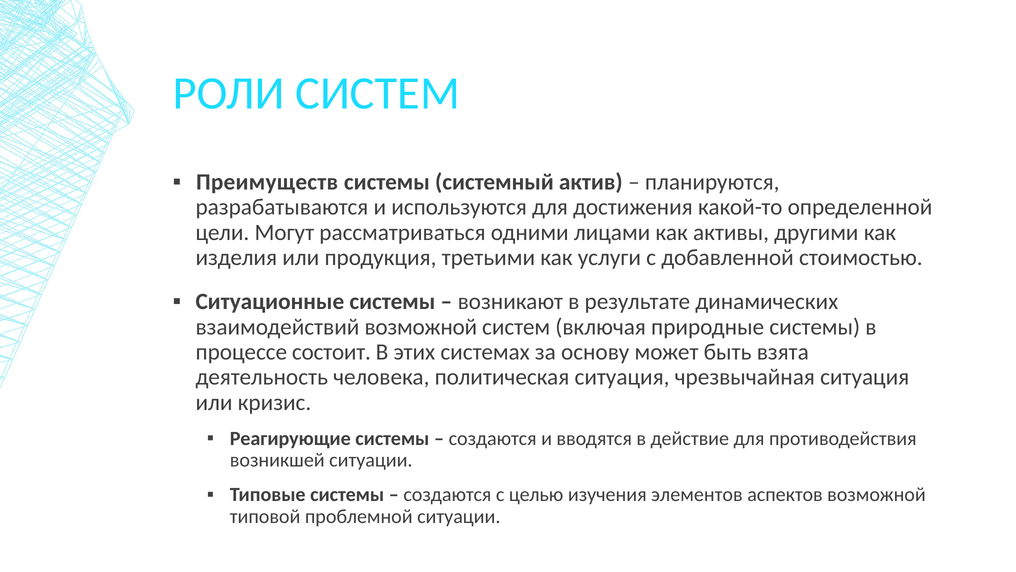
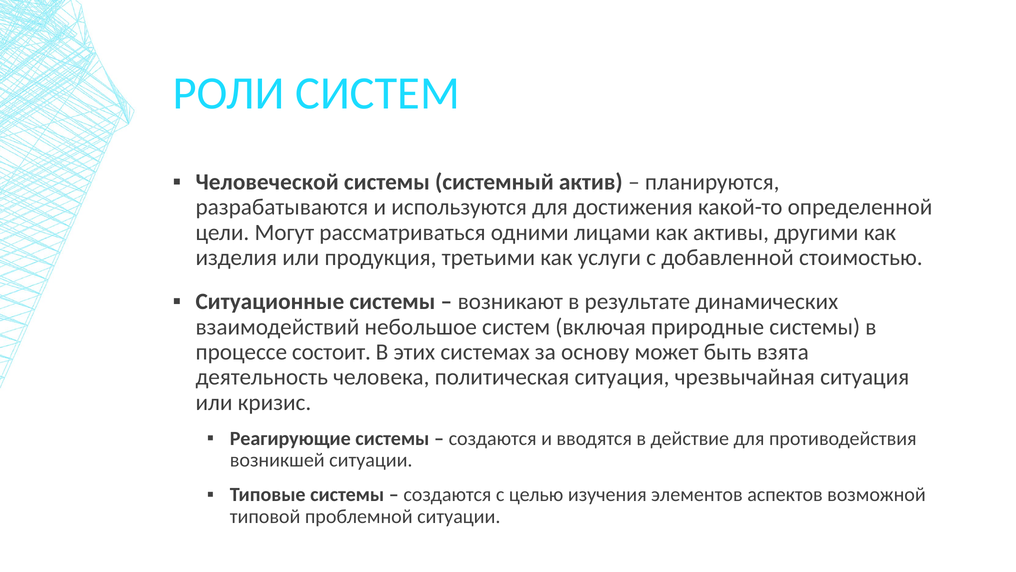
Преимуществ: Преимуществ -> Человеческой
взаимодействий возможной: возможной -> небольшое
